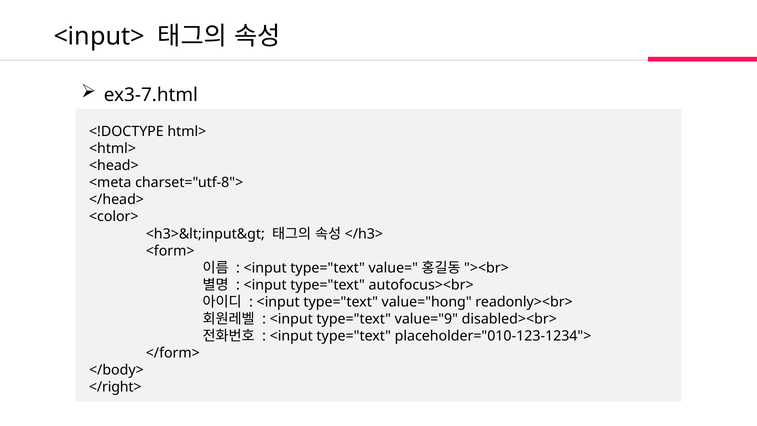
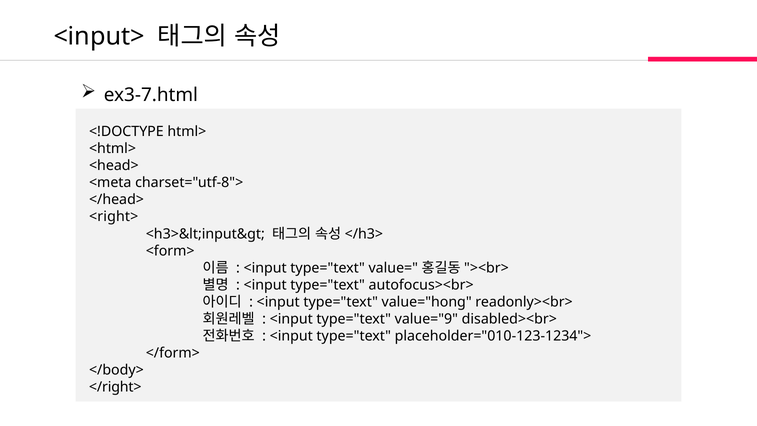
<color>: <color> -> <right>
